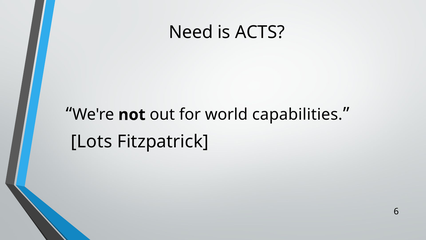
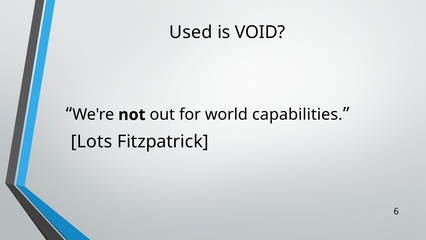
Need: Need -> Used
ACTS: ACTS -> VOID
